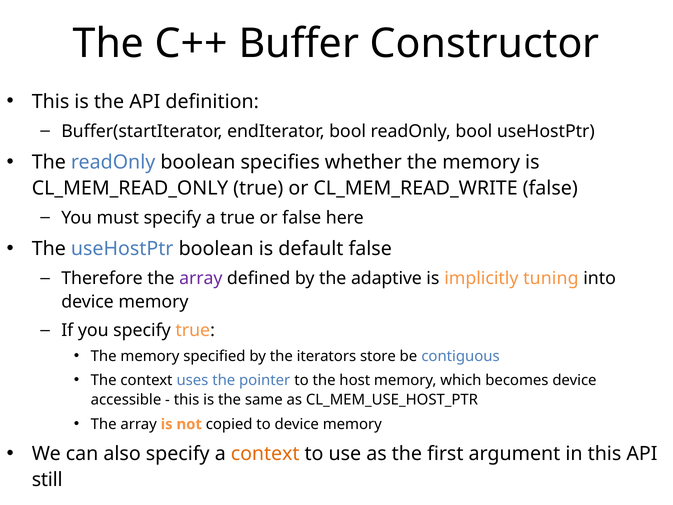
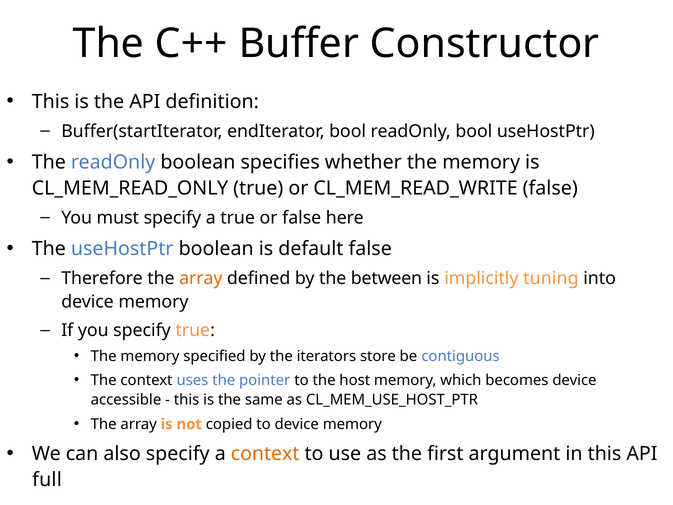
array at (201, 278) colour: purple -> orange
adaptive: adaptive -> between
still: still -> full
